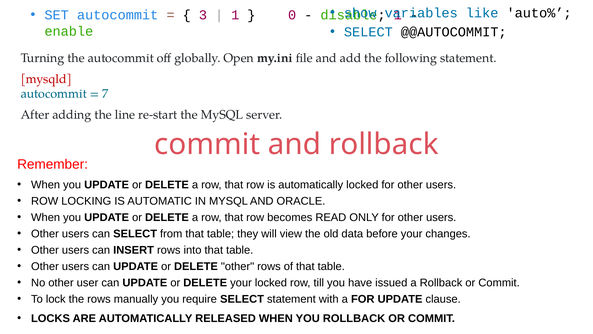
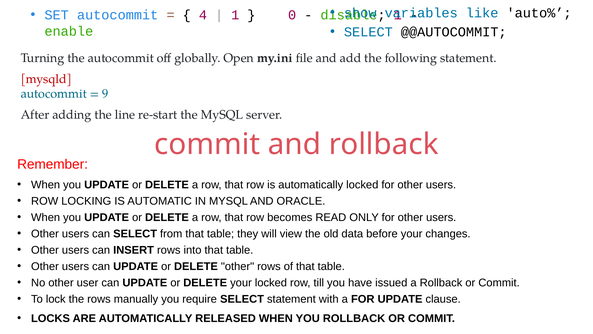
3: 3 -> 4
7: 7 -> 9
